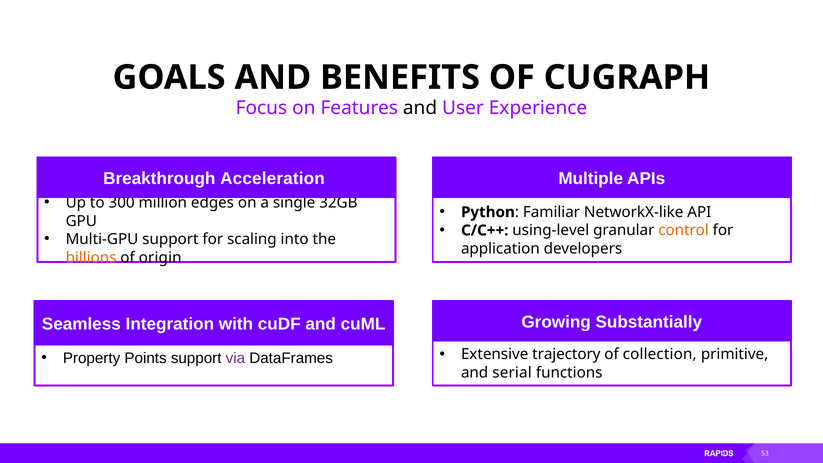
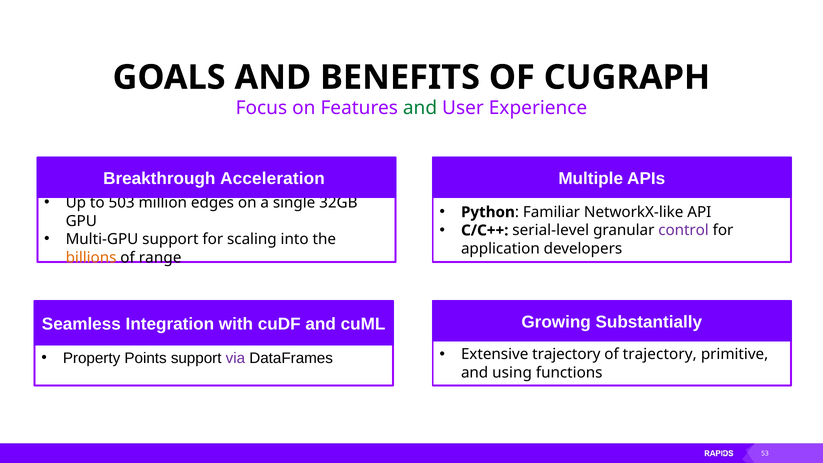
and at (420, 108) colour: black -> green
300: 300 -> 503
using-level: using-level -> serial-level
control colour: orange -> purple
origin: origin -> range
of collection: collection -> trajectory
serial: serial -> using
